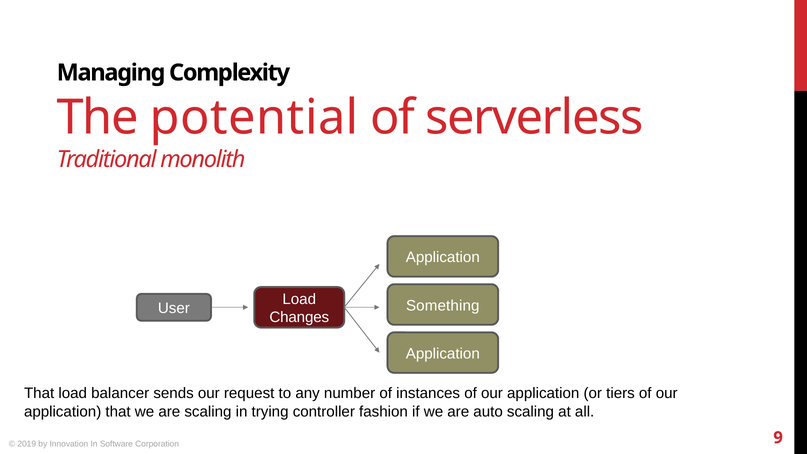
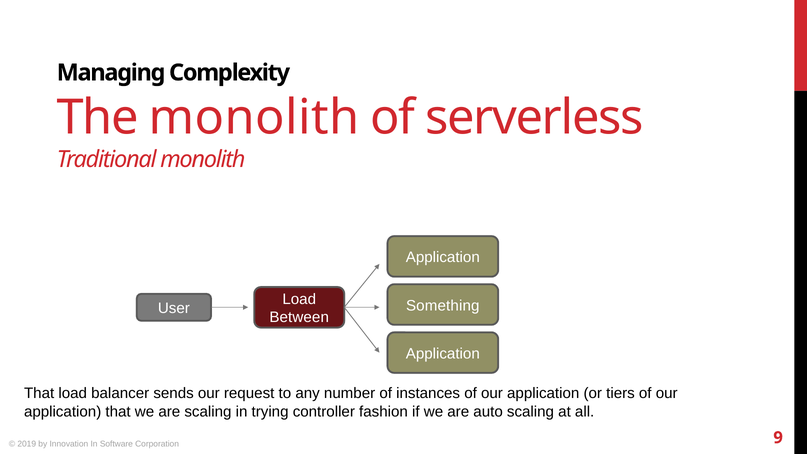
The potential: potential -> monolith
Changes: Changes -> Between
